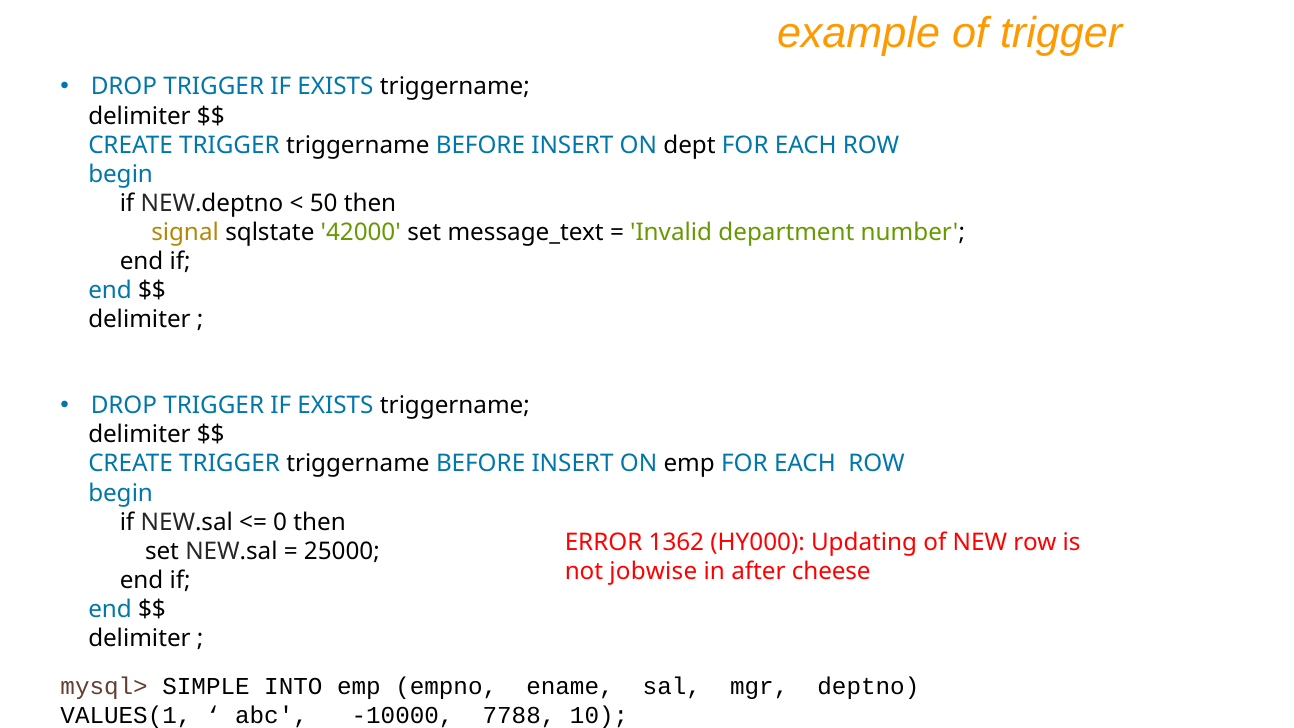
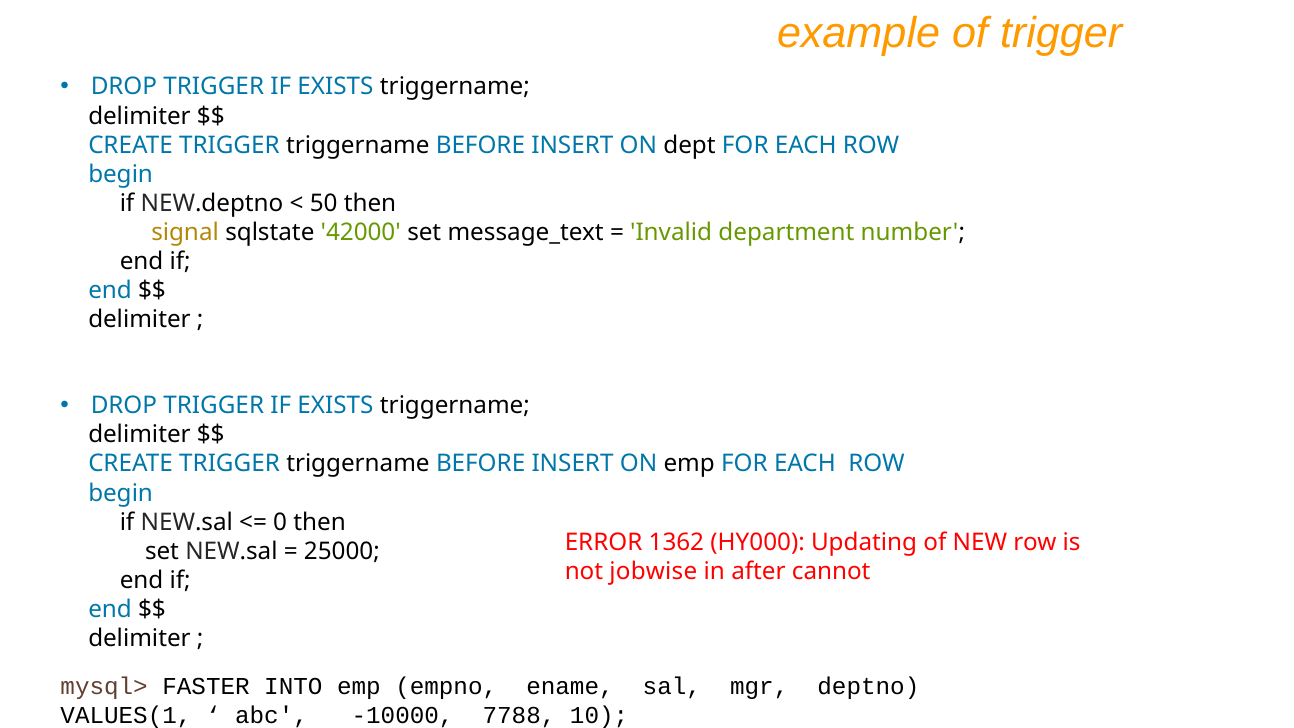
cheese: cheese -> cannot
SIMPLE: SIMPLE -> FASTER
